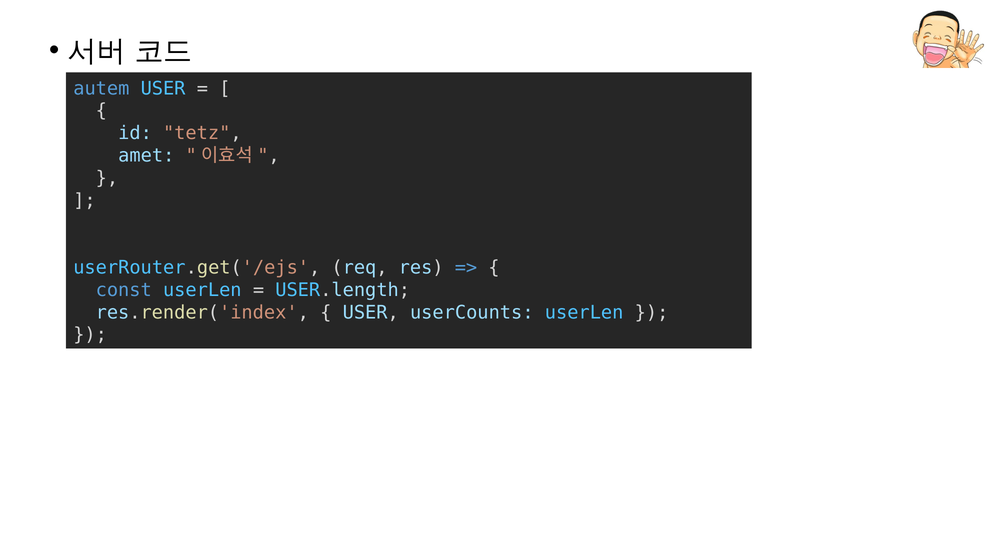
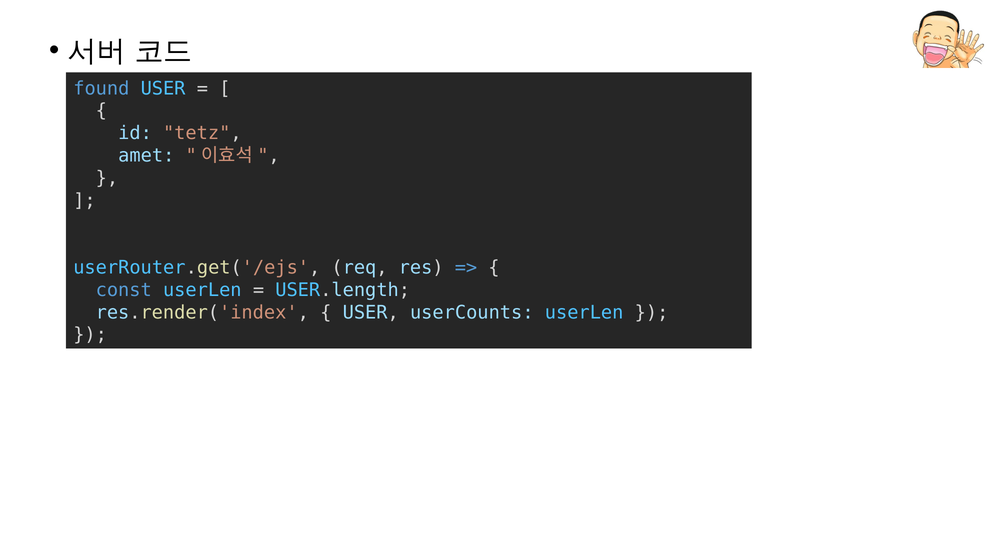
autem: autem -> found
